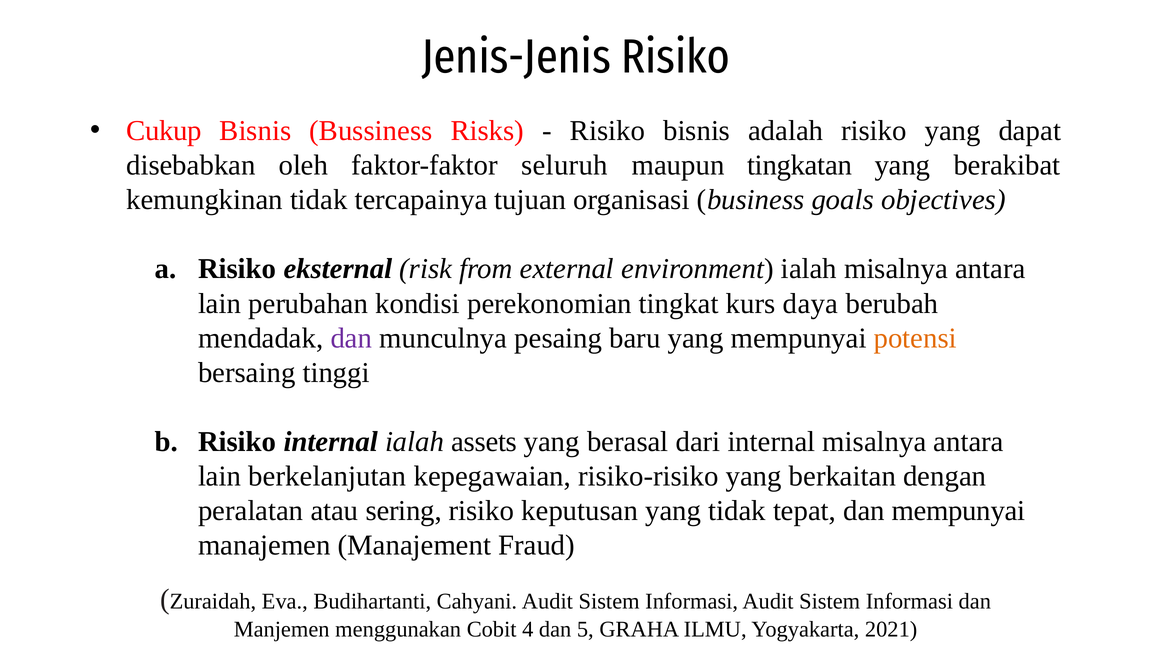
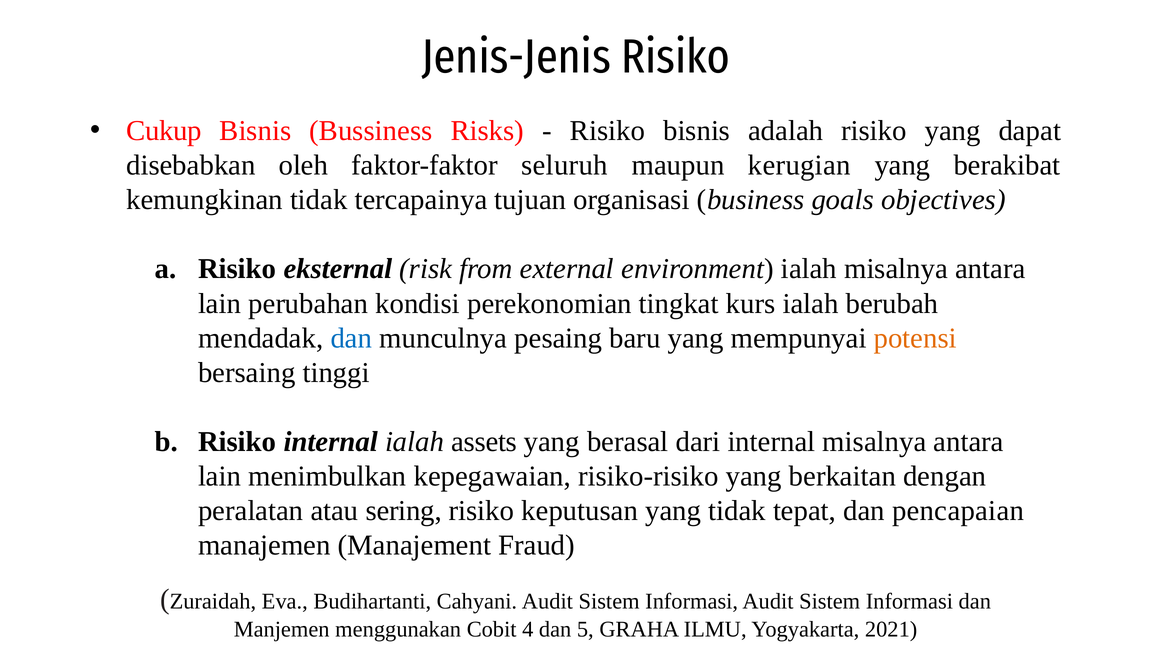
tingkatan: tingkatan -> kerugian
kurs daya: daya -> ialah
dan at (351, 338) colour: purple -> blue
berkelanjutan: berkelanjutan -> menimbulkan
dan mempunyai: mempunyai -> pencapaian
